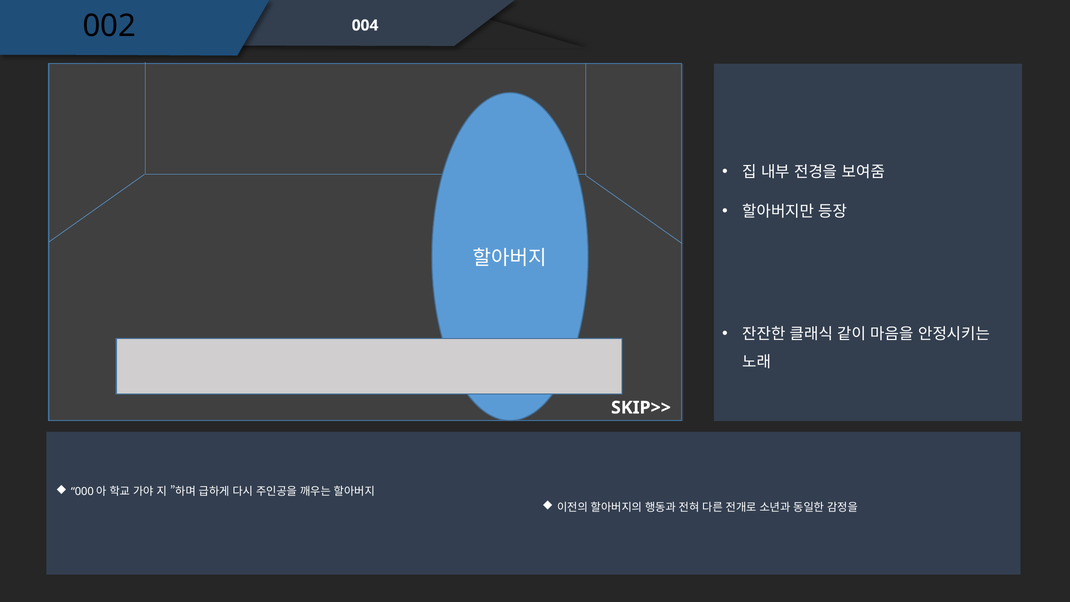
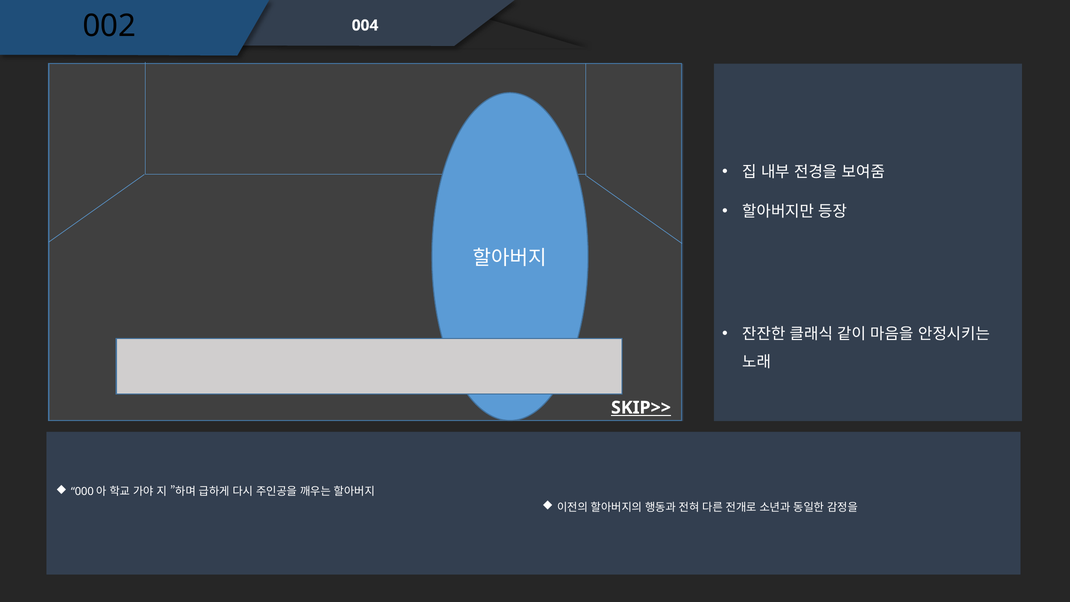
SKIP>> underline: none -> present
